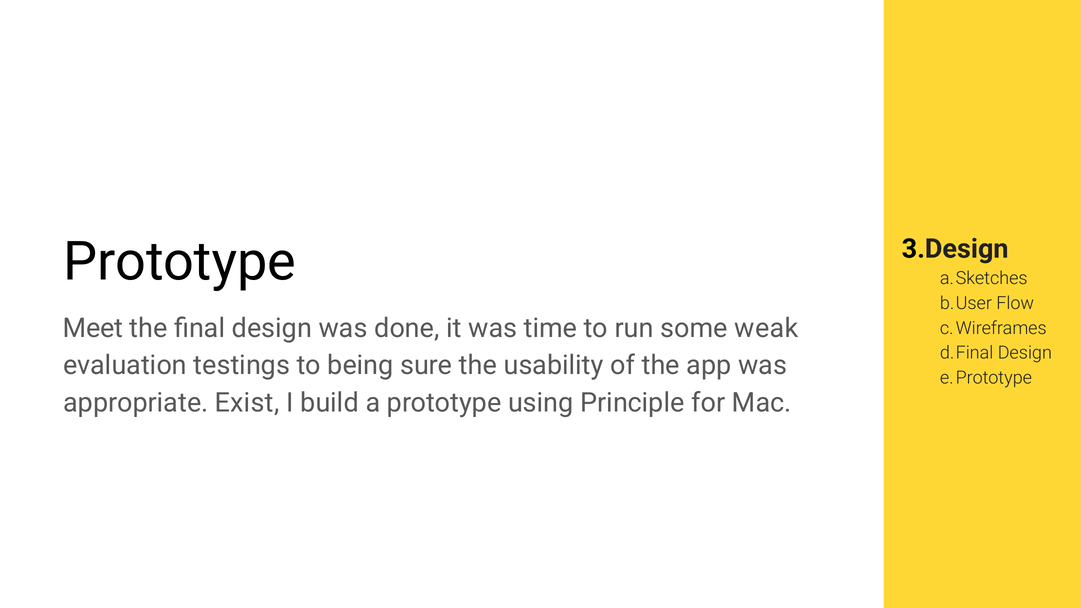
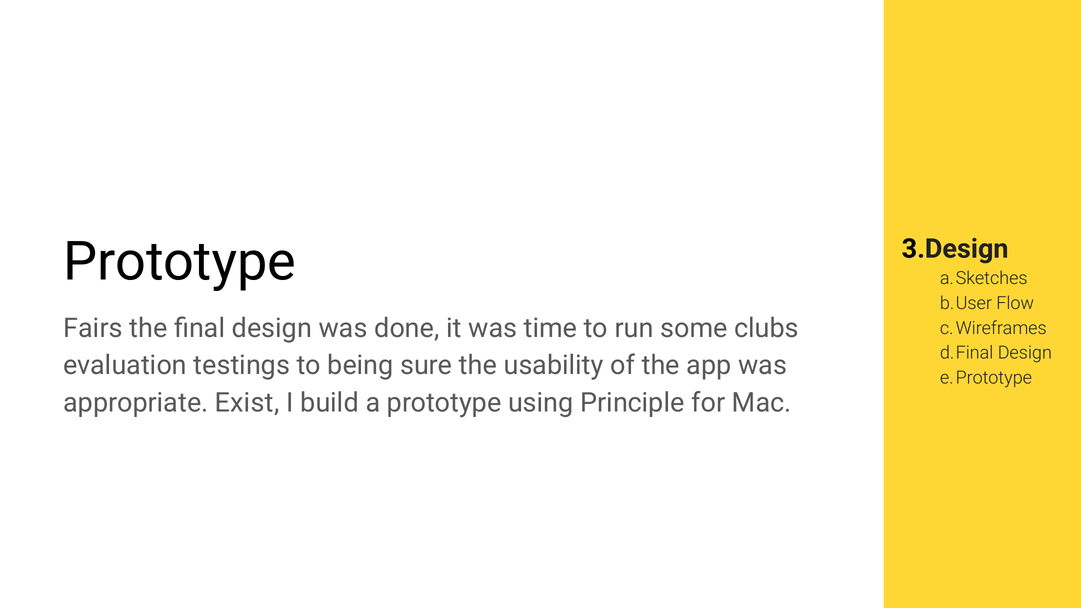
Meet: Meet -> Fairs
weak: weak -> clubs
